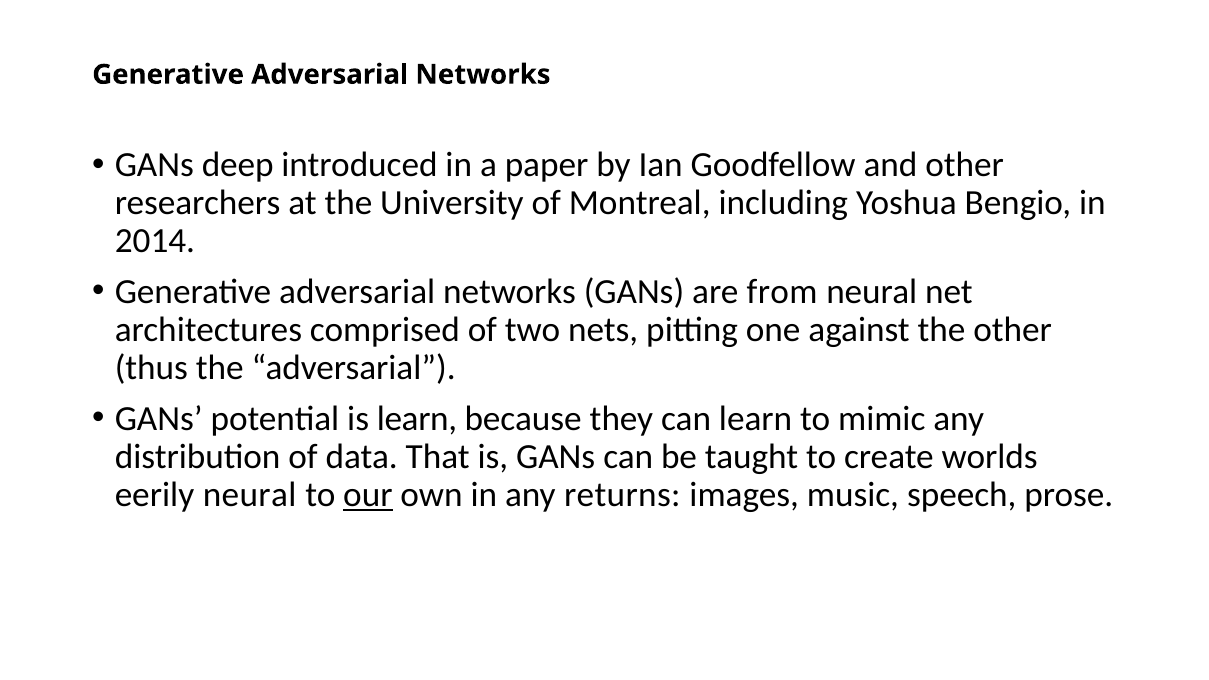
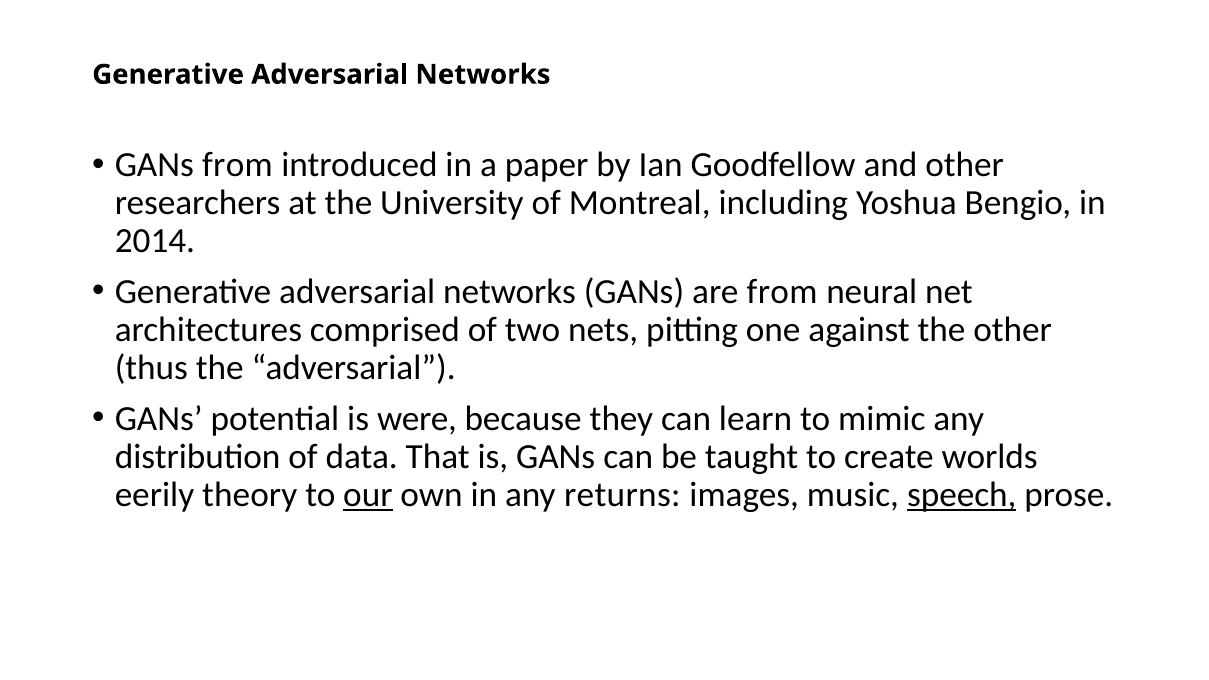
GANs deep: deep -> from
is learn: learn -> were
eerily neural: neural -> theory
speech underline: none -> present
